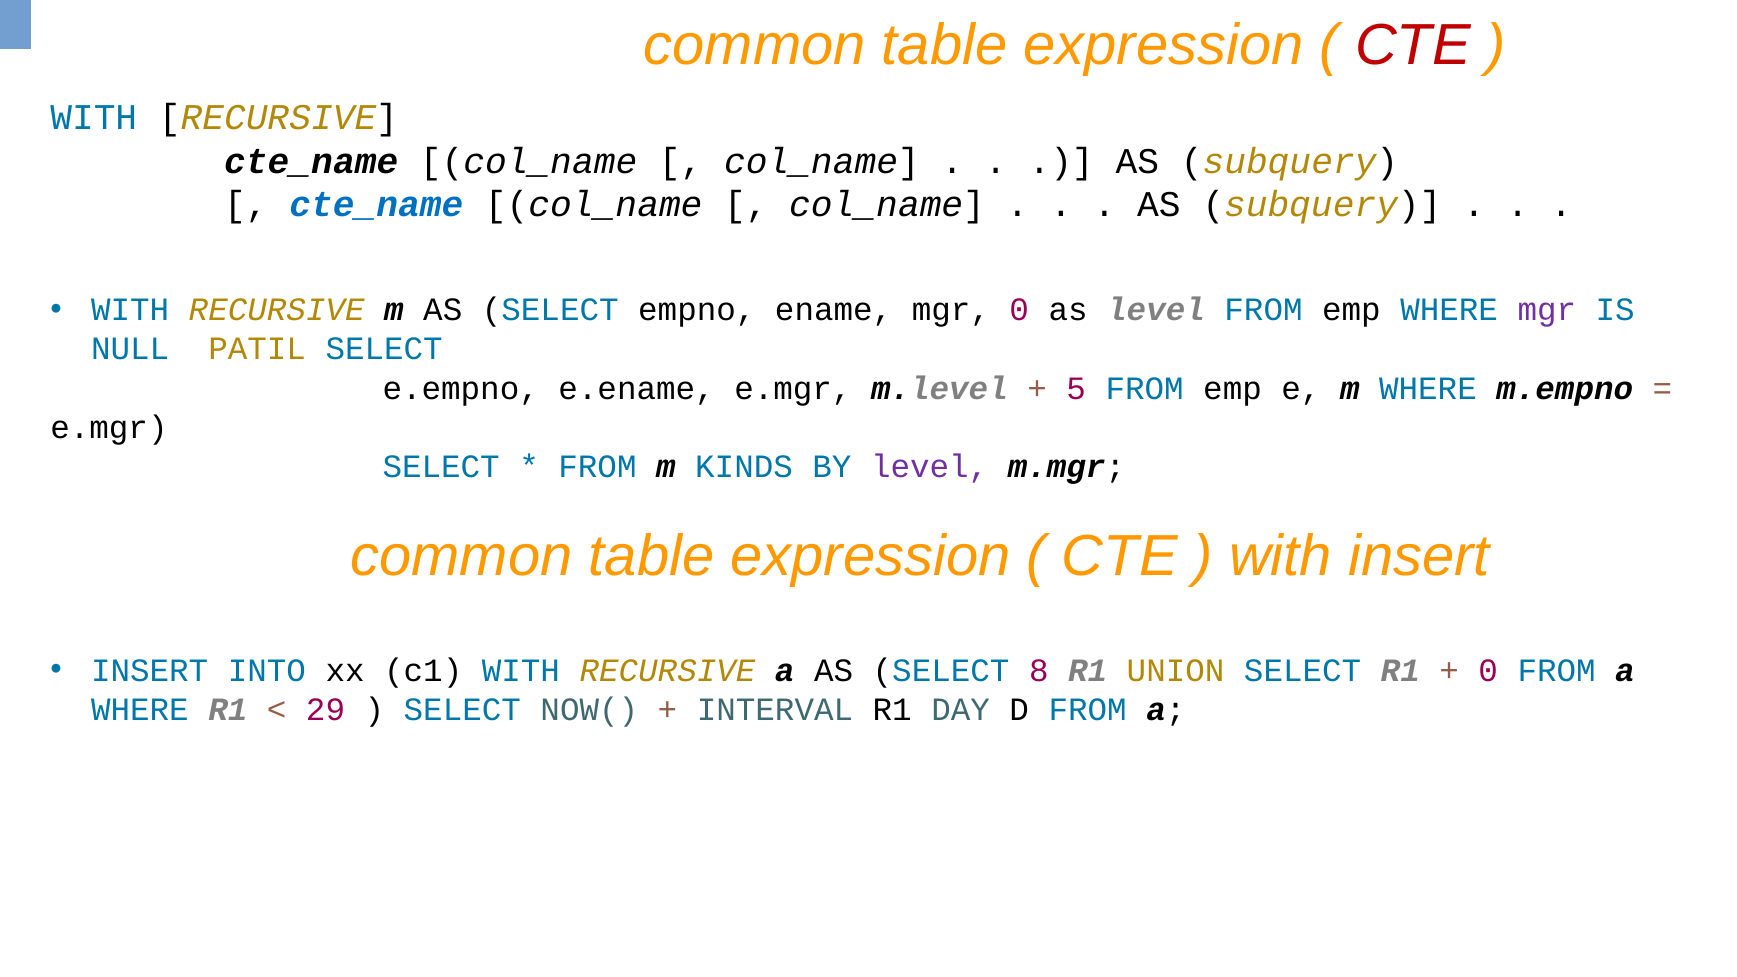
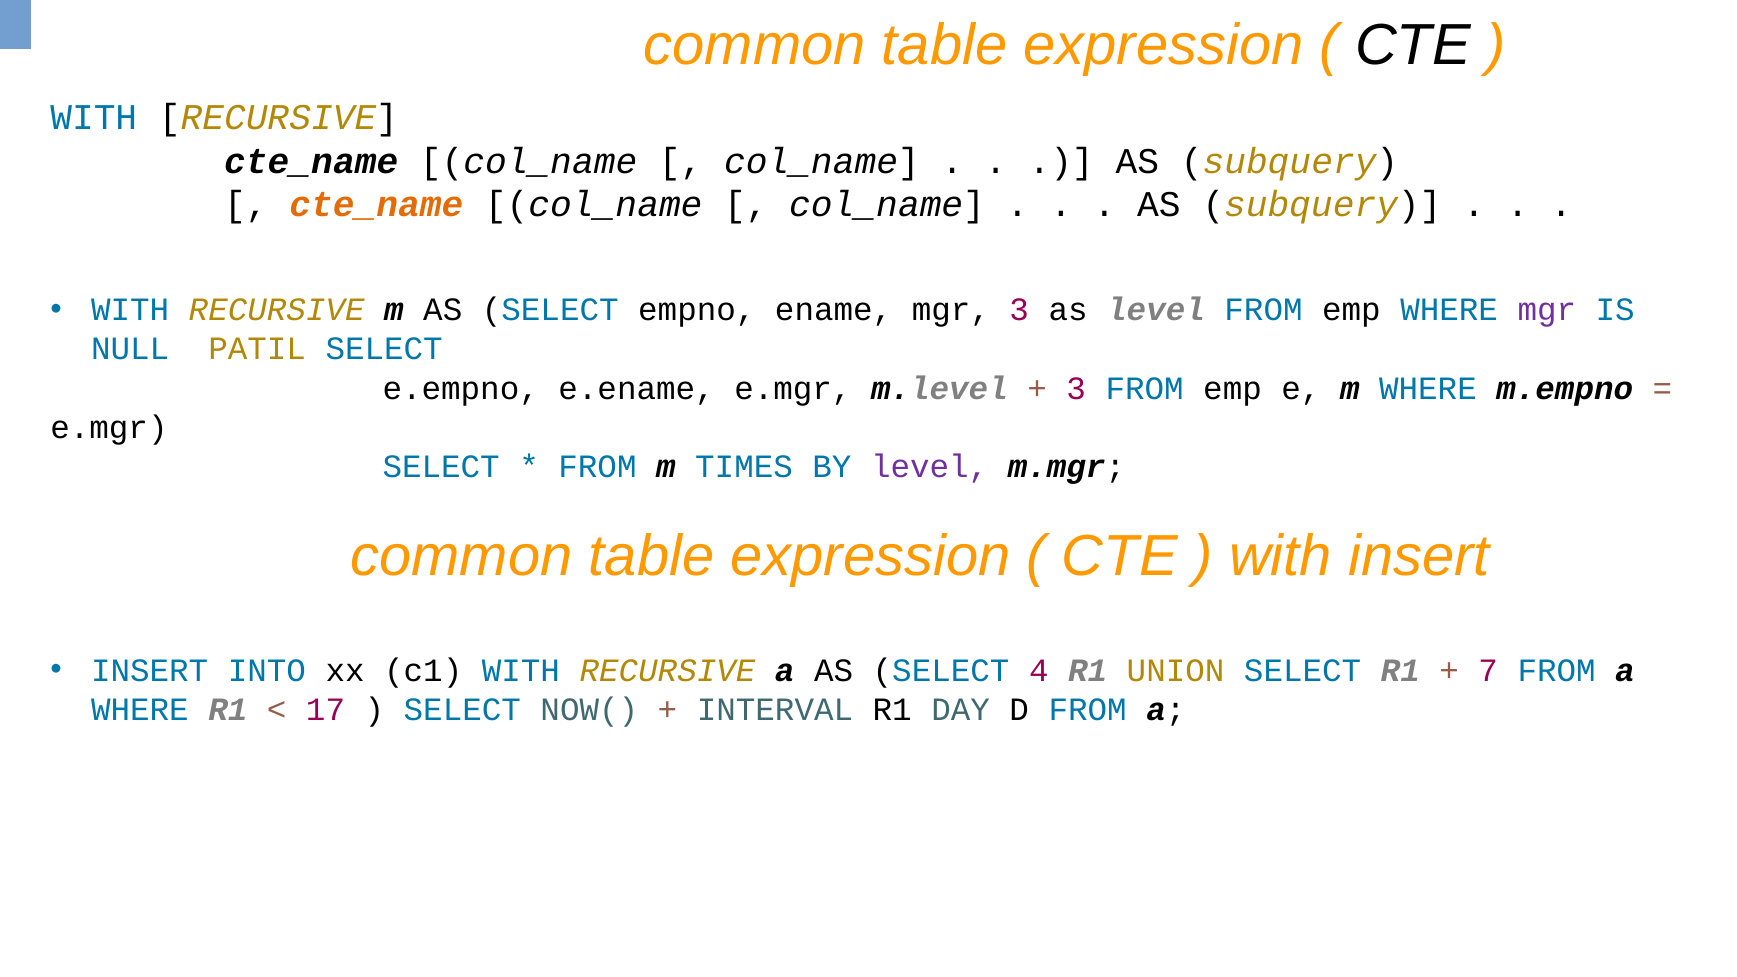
CTE at (1413, 45) colour: red -> black
cte_name at (376, 205) colour: blue -> orange
mgr 0: 0 -> 3
5 at (1076, 388): 5 -> 3
KINDS: KINDS -> TIMES
8: 8 -> 4
0 at (1488, 671): 0 -> 7
29: 29 -> 17
